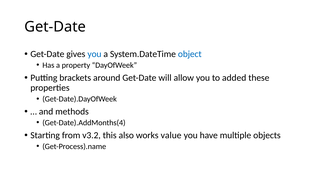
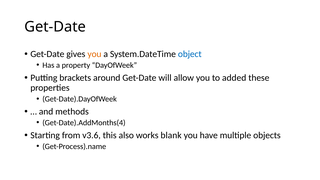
you at (94, 54) colour: blue -> orange
v3.2: v3.2 -> v3.6
value: value -> blank
